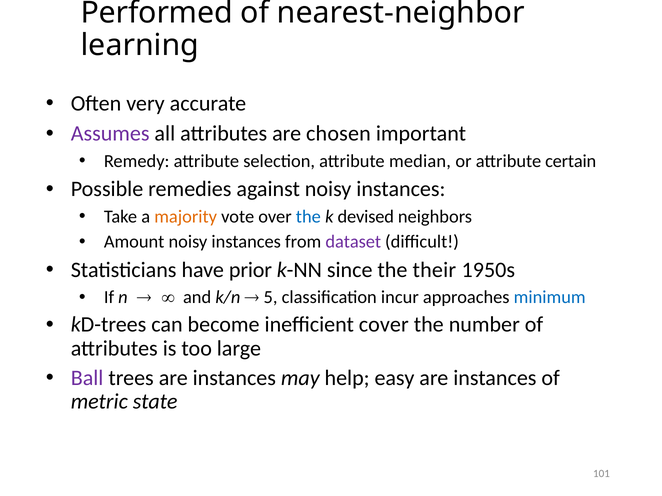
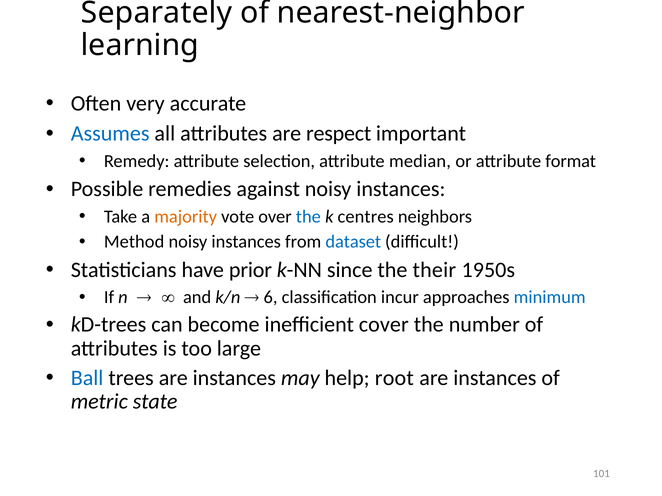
Performed: Performed -> Separately
Assumes colour: purple -> blue
chosen: chosen -> respect
certain: certain -> format
devised: devised -> centres
Amount: Amount -> Method
dataset colour: purple -> blue
5: 5 -> 6
Ball colour: purple -> blue
easy: easy -> root
